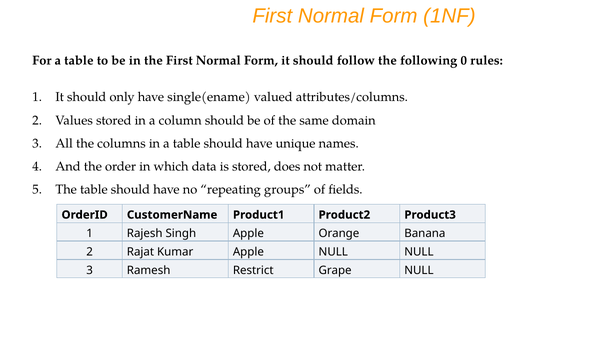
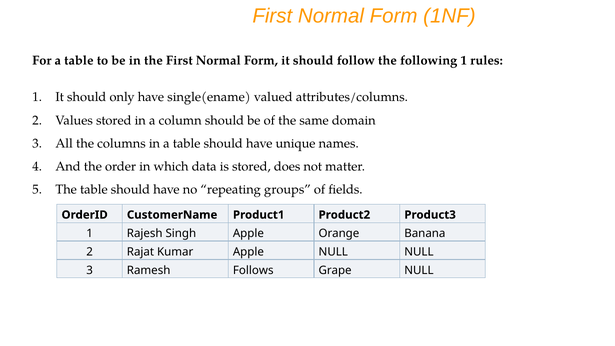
following 0: 0 -> 1
Restrict: Restrict -> Follows
